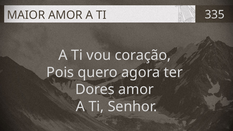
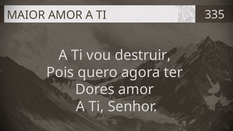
coração: coração -> destruir
